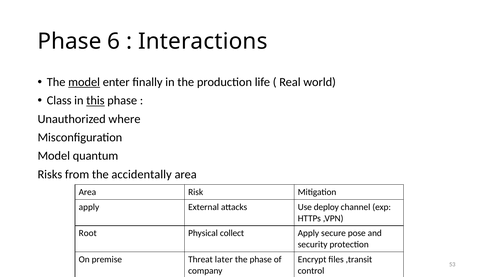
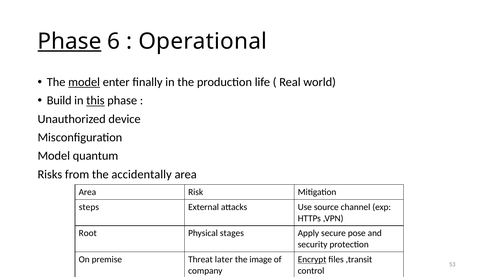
Phase at (70, 41) underline: none -> present
Interactions: Interactions -> Operational
Class: Class -> Build
where: where -> device
apply at (89, 207): apply -> steps
deploy: deploy -> source
collect: collect -> stages
the phase: phase -> image
Encrypt underline: none -> present
